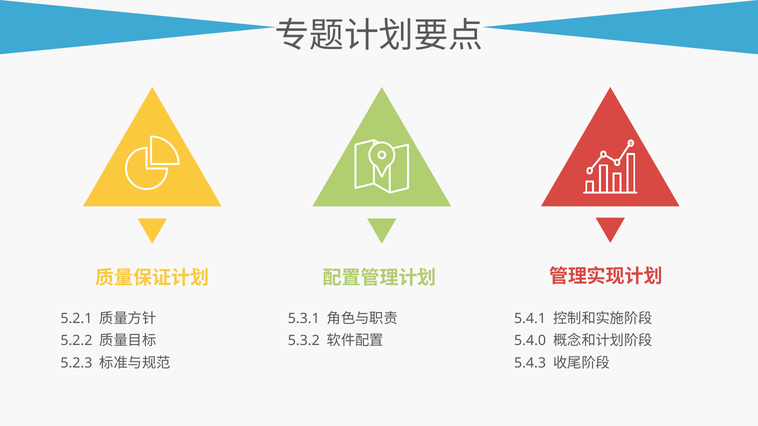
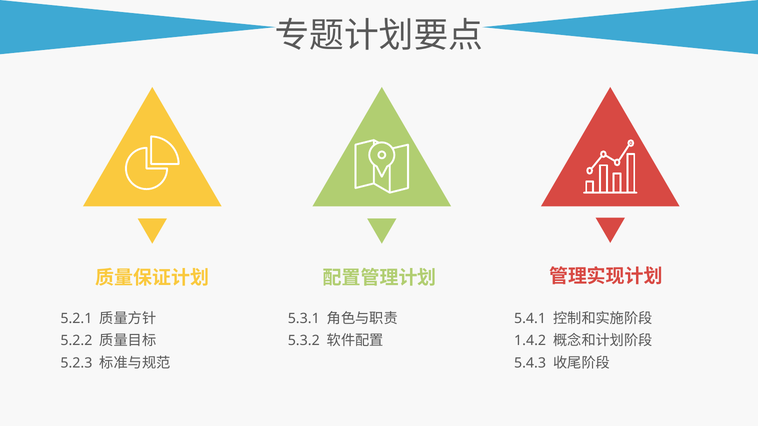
5.4.0: 5.4.0 -> 1.4.2
